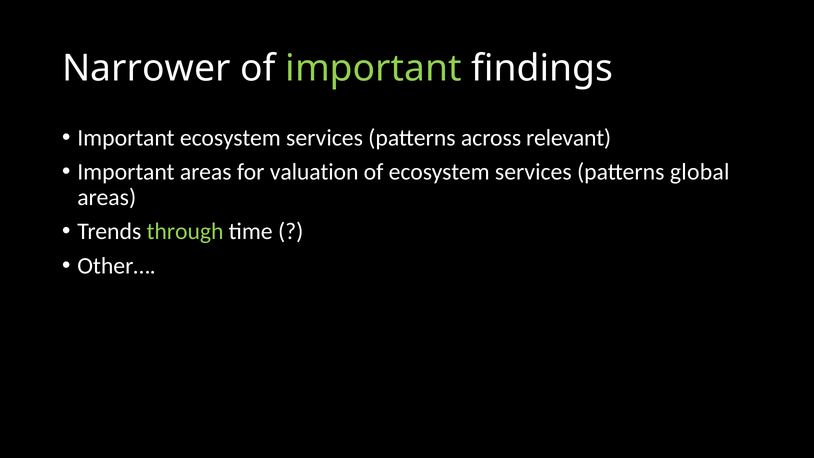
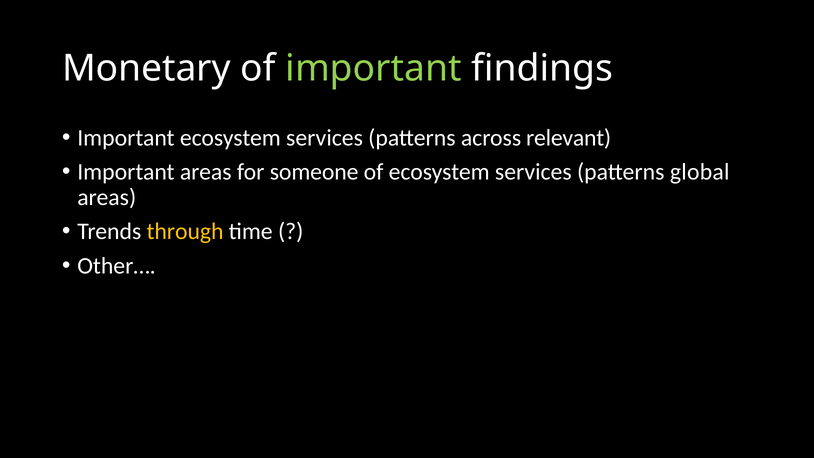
Narrower: Narrower -> Monetary
valuation: valuation -> someone
through colour: light green -> yellow
